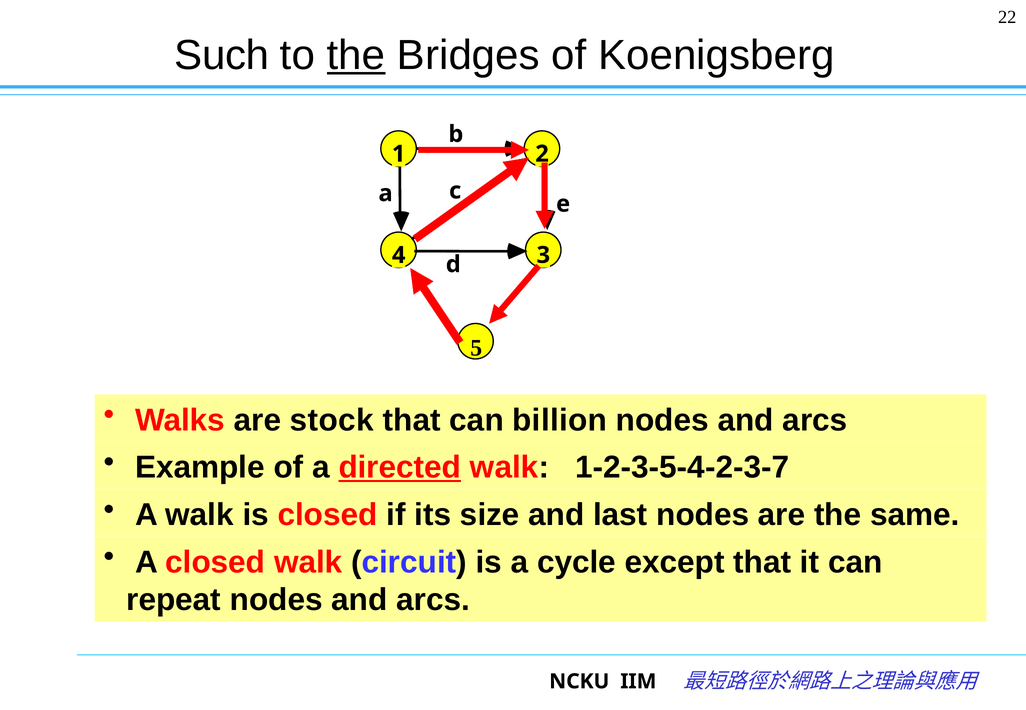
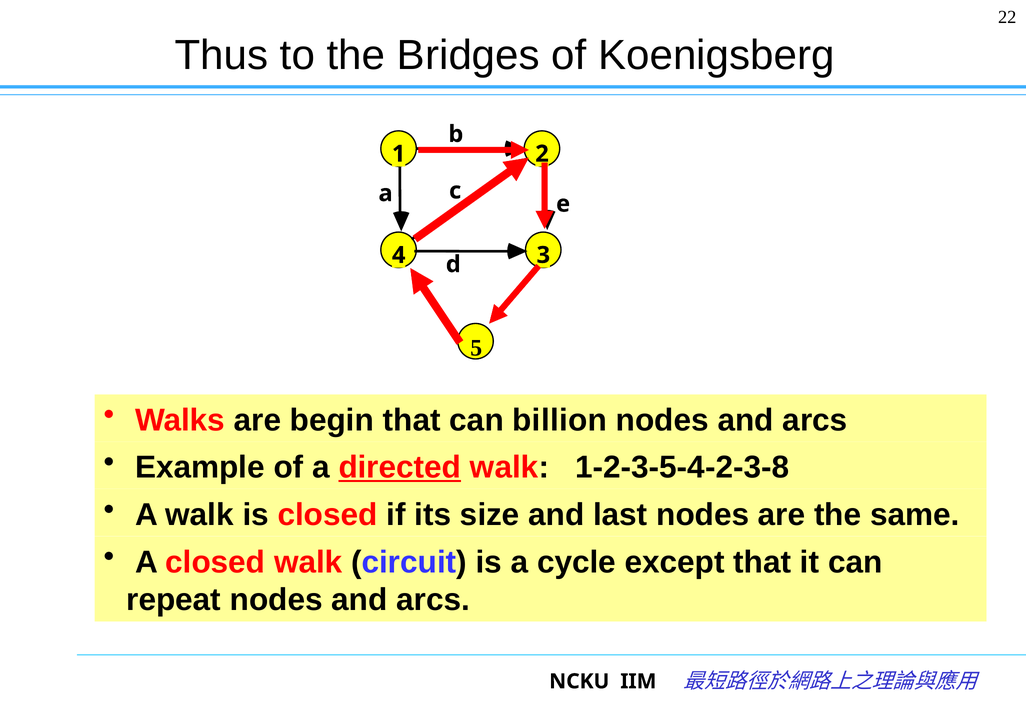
Such: Such -> Thus
the at (356, 55) underline: present -> none
stock: stock -> begin
1-2-3-5-4-2-3-7: 1-2-3-5-4-2-3-7 -> 1-2-3-5-4-2-3-8
